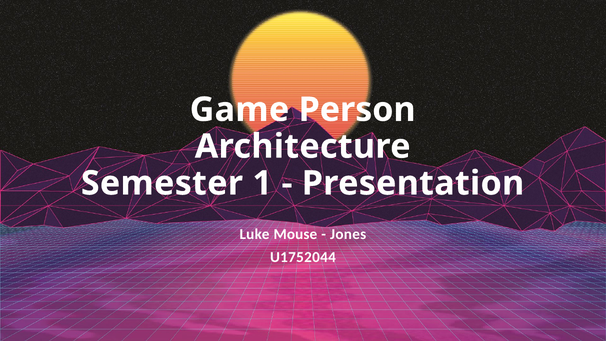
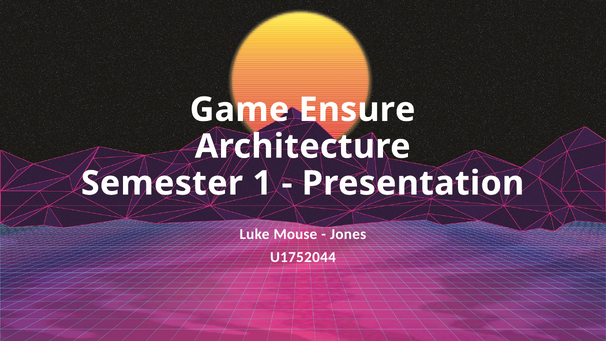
Person: Person -> Ensure
